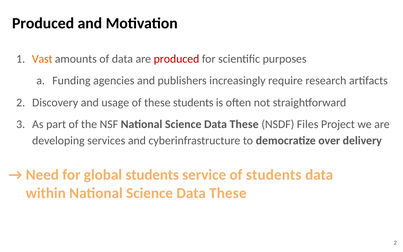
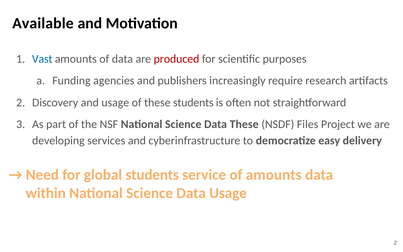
Produced at (43, 23): Produced -> Available
Vast colour: orange -> blue
over: over -> easy
of students: students -> amounts
These at (228, 193): These -> Usage
